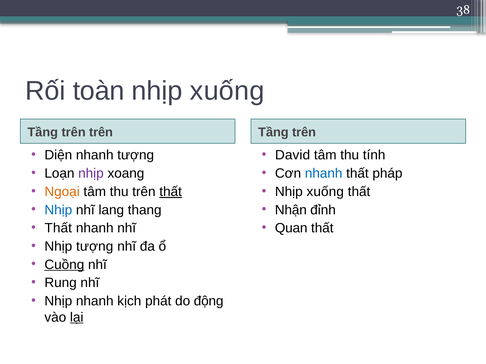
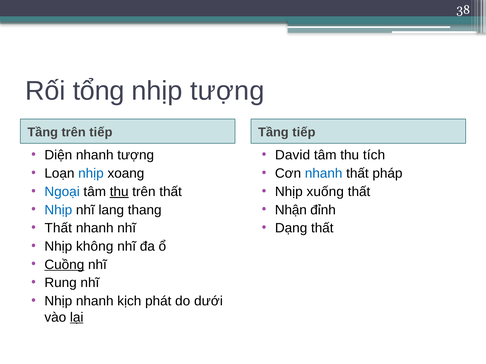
toàn: toàn -> tổng
xuống at (227, 91): xuống -> tượng
trên trên: trên -> tiếp
trên at (304, 132): trên -> tiếp
tính: tính -> tích
nhịp at (91, 174) colour: purple -> blue
Ngoại colour: orange -> blue
thu at (119, 192) underline: none -> present
thất at (171, 192) underline: present -> none
Quan: Quan -> Dạng
Nhịp tượng: tượng -> không
động: động -> dưới
